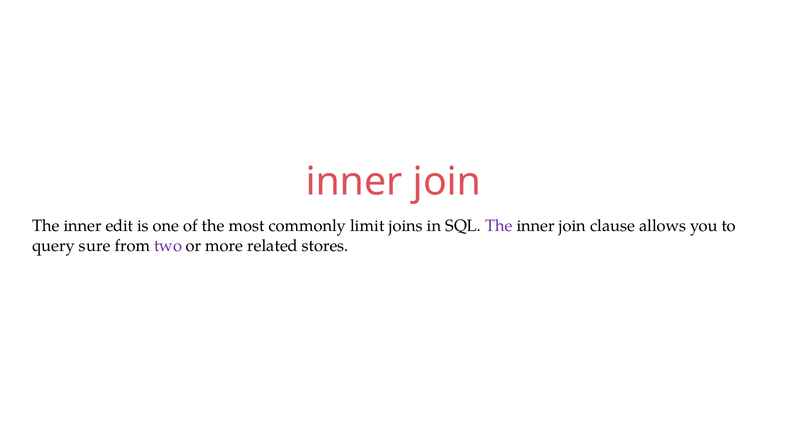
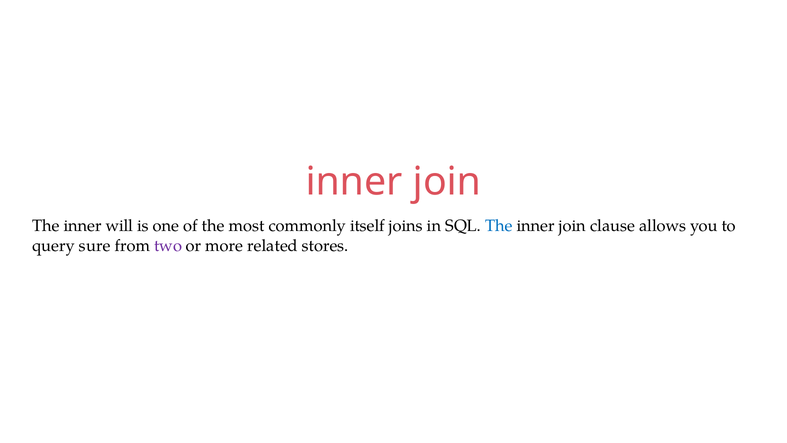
edit: edit -> will
limit: limit -> itself
The at (499, 226) colour: purple -> blue
